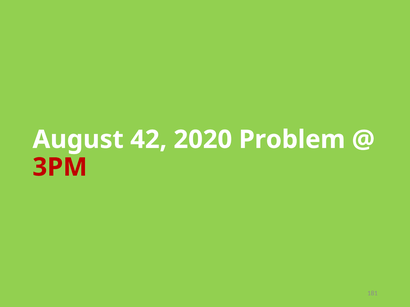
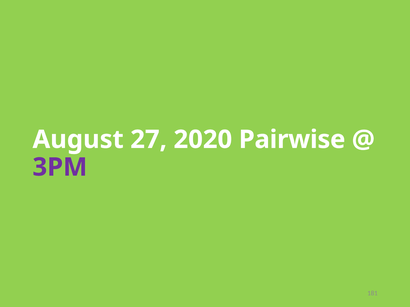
42: 42 -> 27
Problem: Problem -> Pairwise
3PM colour: red -> purple
